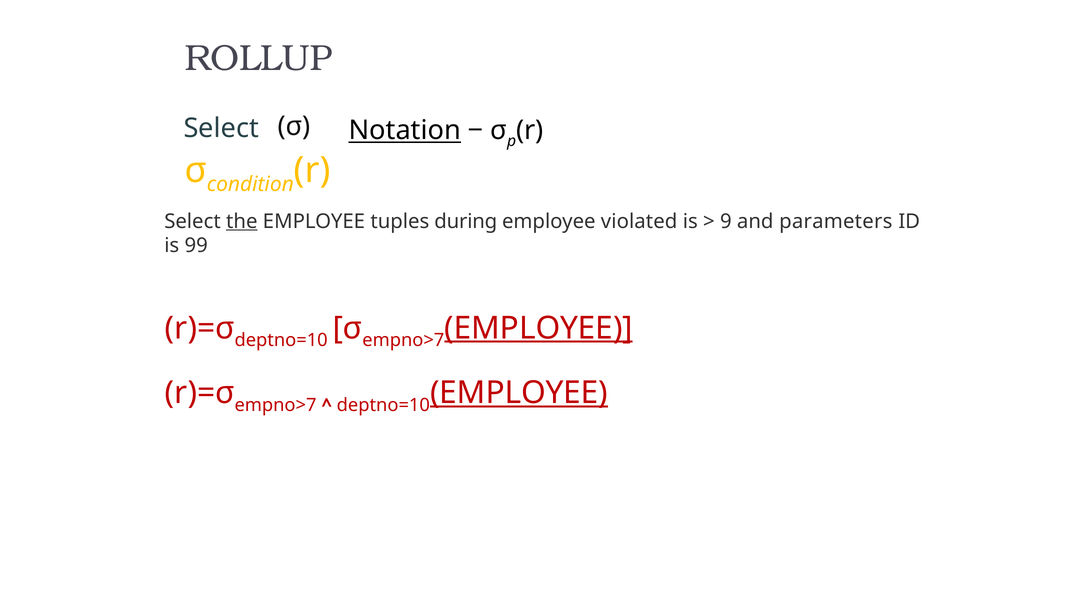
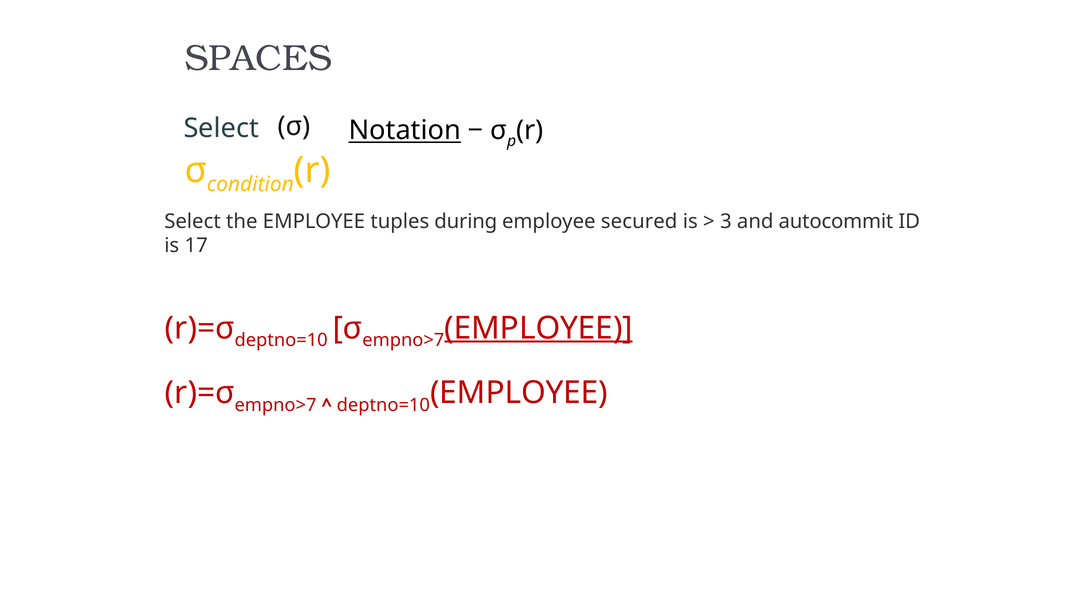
ROLLUP: ROLLUP -> SPACES
the underline: present -> none
violated: violated -> secured
9: 9 -> 3
parameters: parameters -> autocommit
99: 99 -> 17
EMPLOYEE at (519, 393) underline: present -> none
